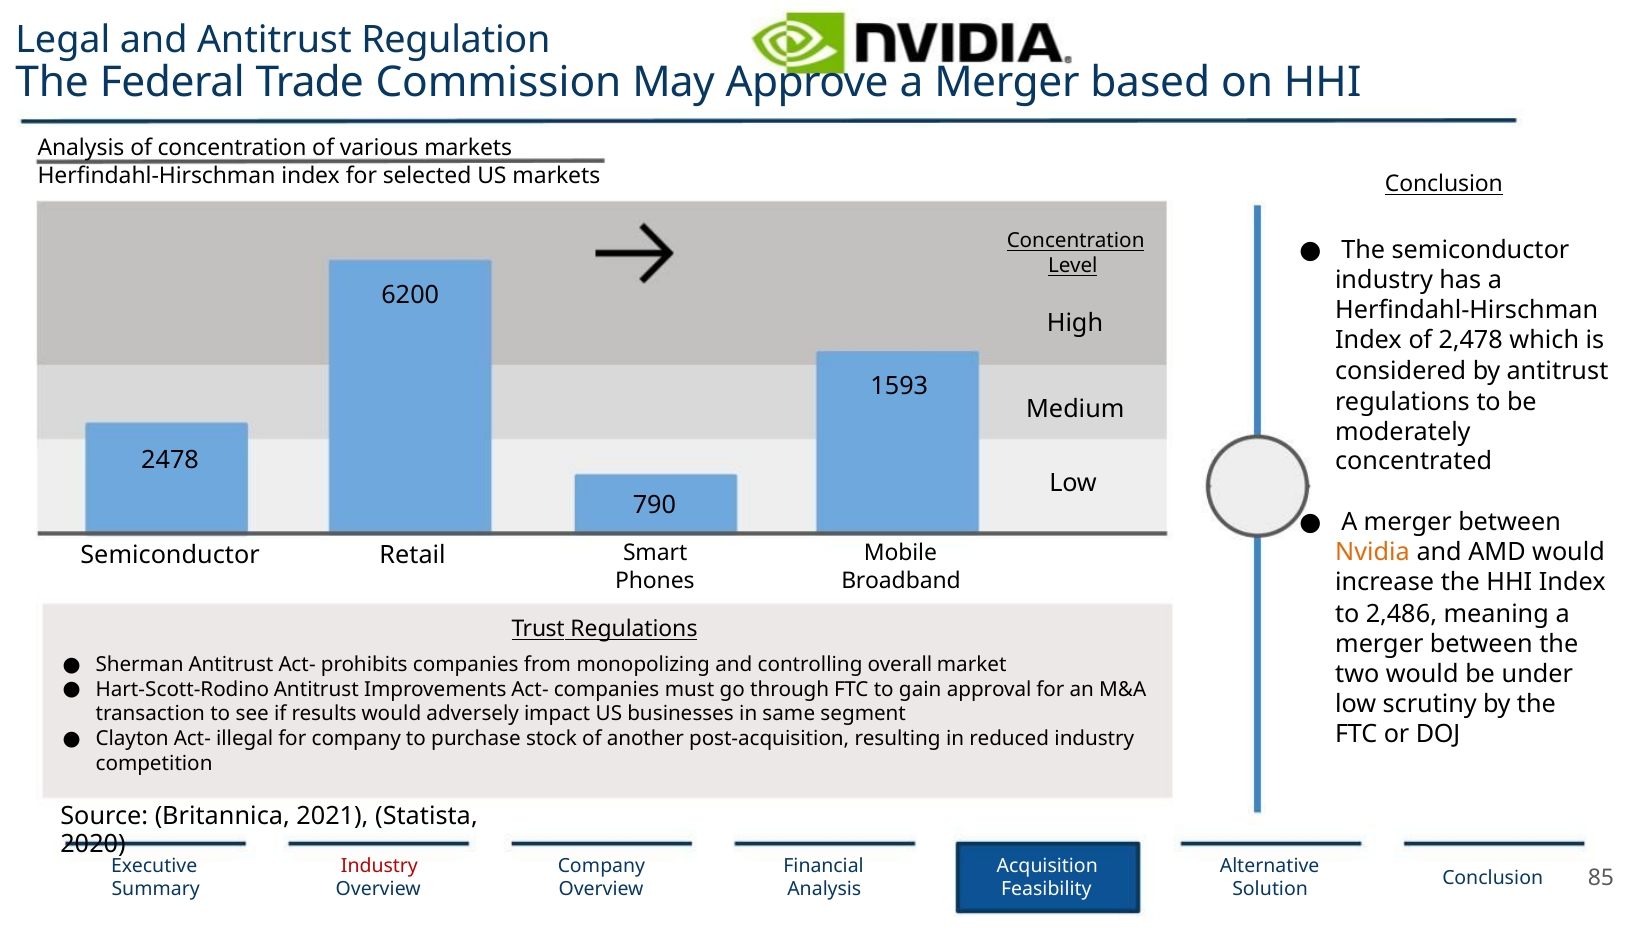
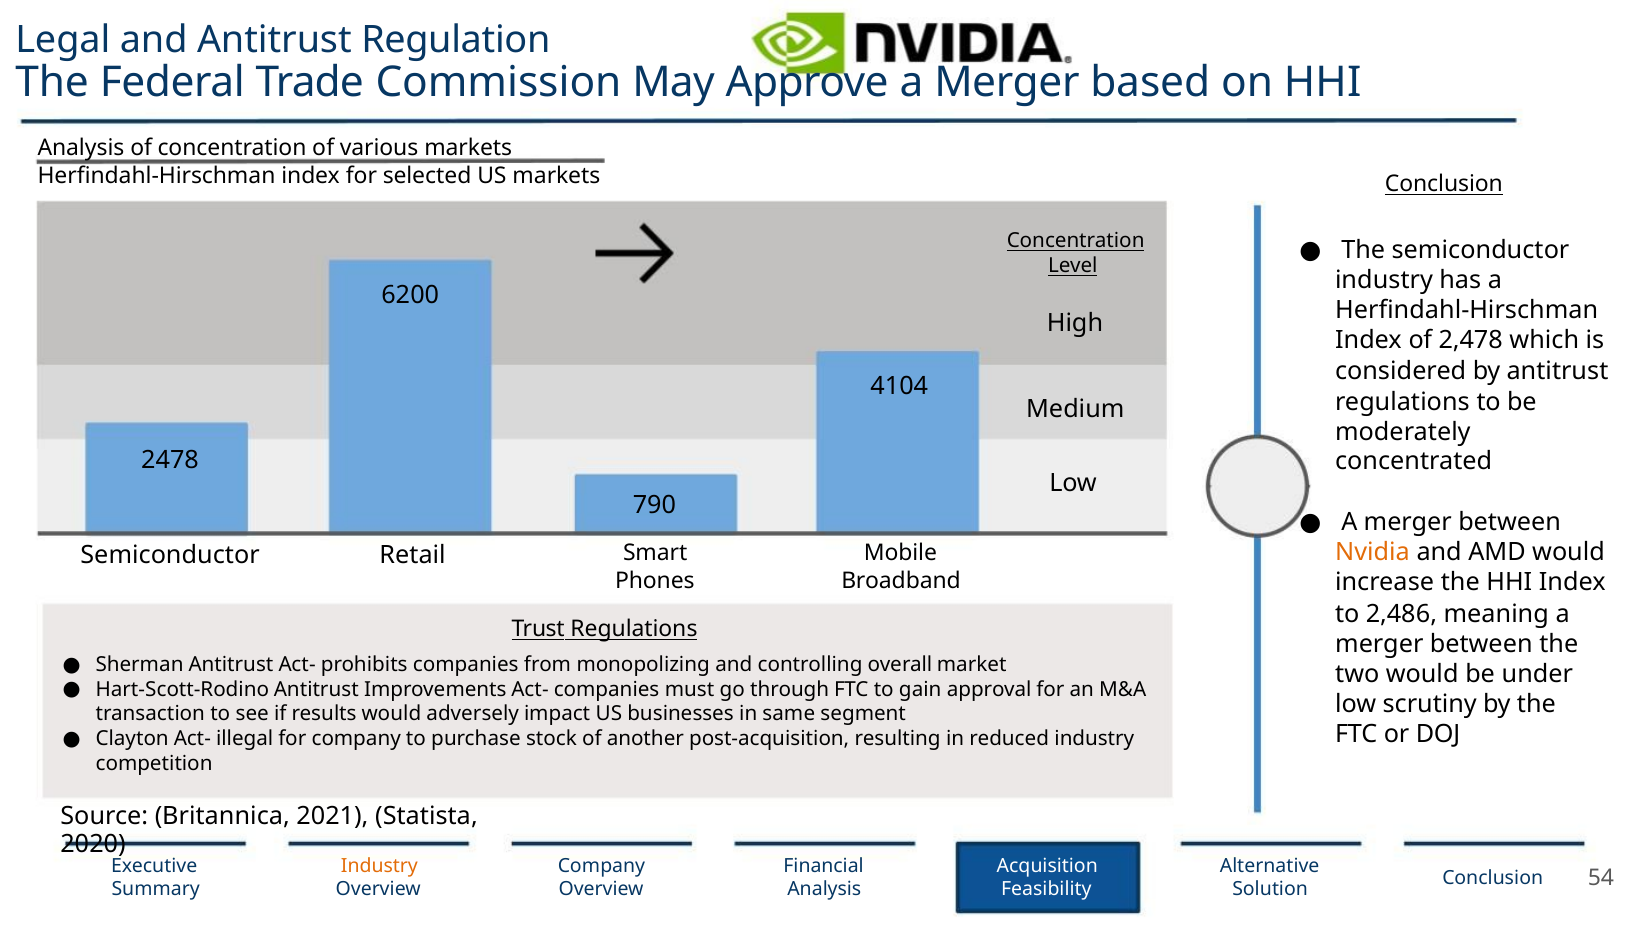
1593: 1593 -> 4104
Industry at (379, 867) colour: red -> orange
85: 85 -> 54
